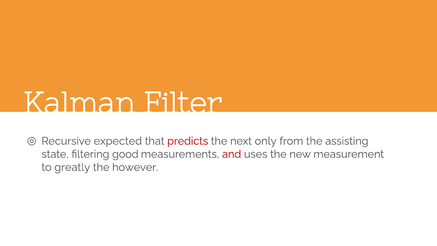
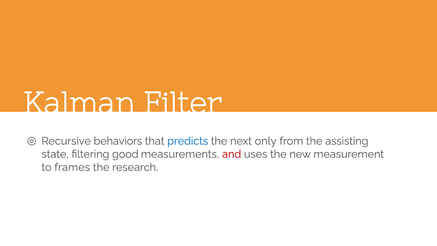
expected: expected -> behaviors
predicts colour: red -> blue
greatly: greatly -> frames
however: however -> research
